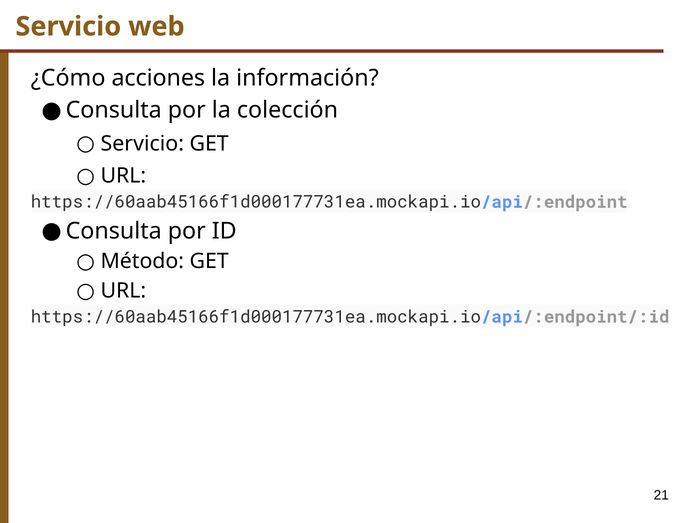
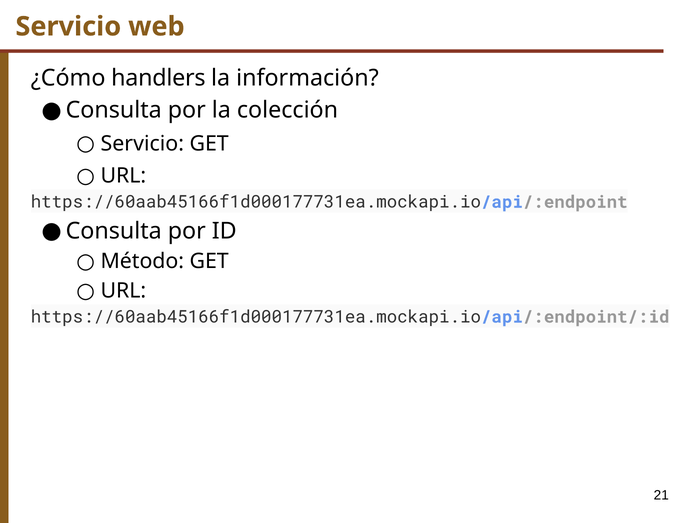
acciones: acciones -> handlers
